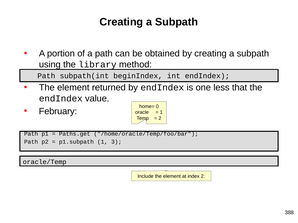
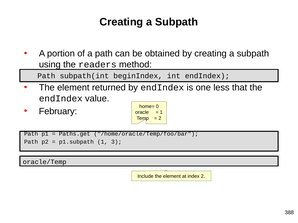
library: library -> readers
